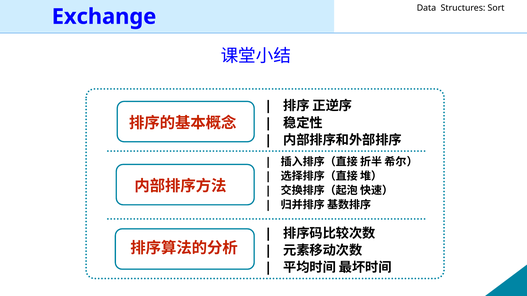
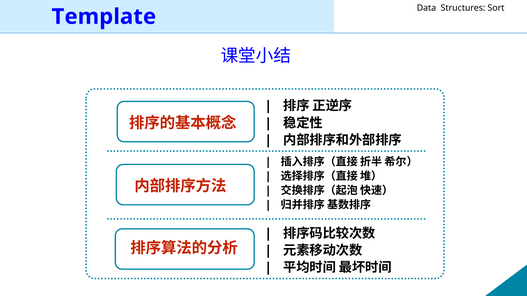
Exchange: Exchange -> Template
